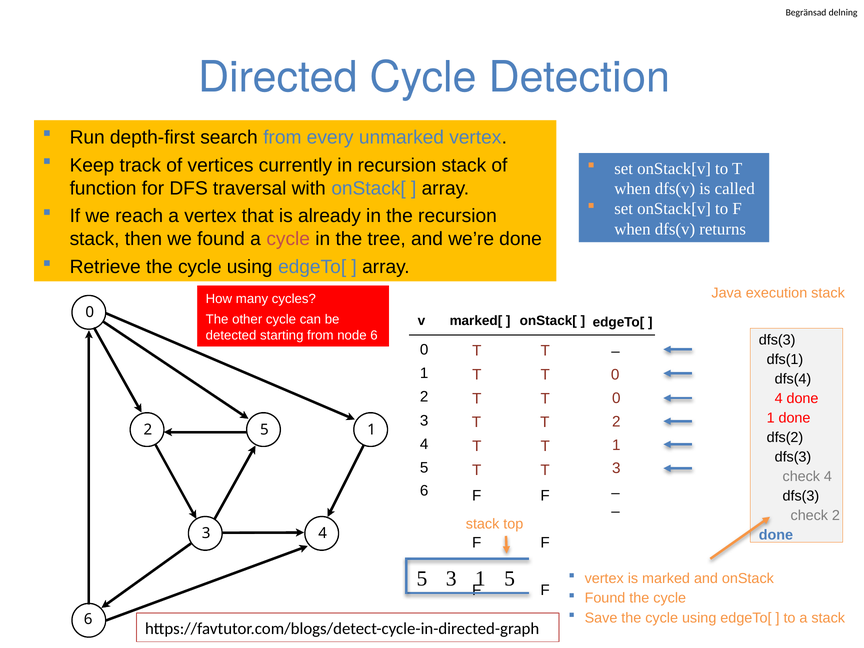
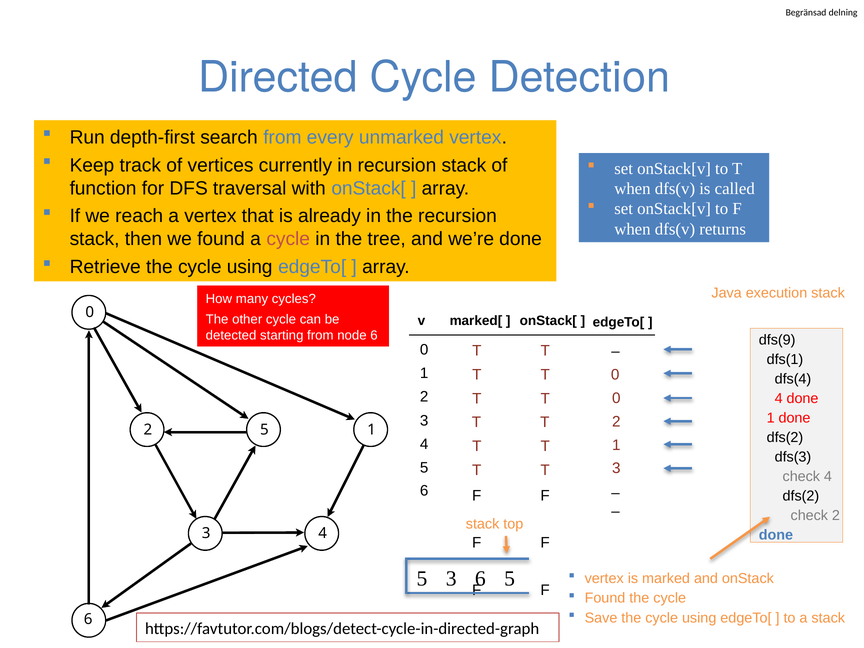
dfs(3 at (777, 340): dfs(3 -> dfs(9
dfs(3 at (801, 496): dfs(3 -> dfs(2
3 1: 1 -> 6
